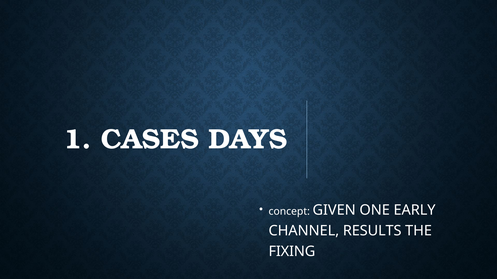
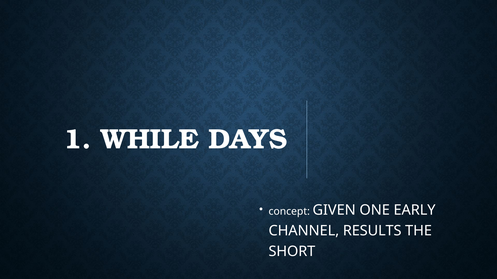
CASES: CASES -> WHILE
FIXING: FIXING -> SHORT
